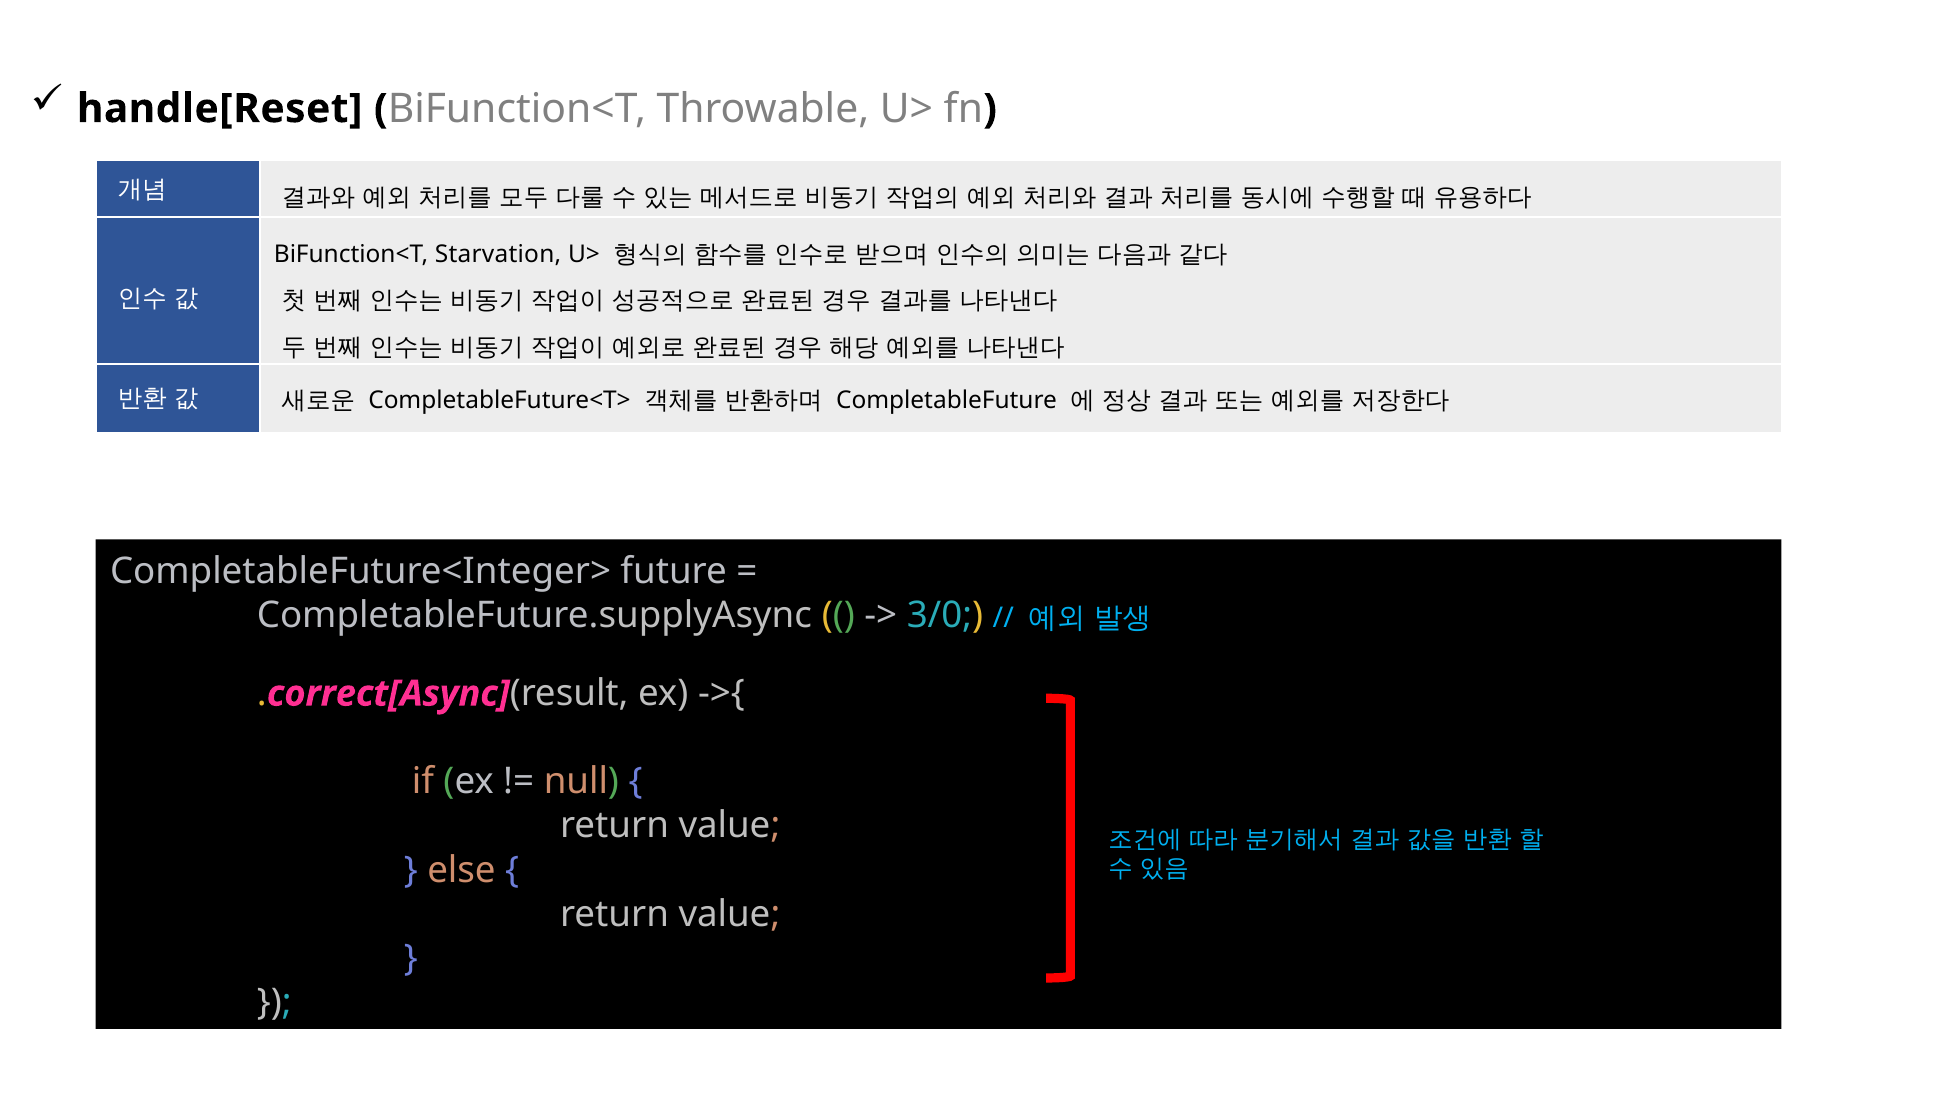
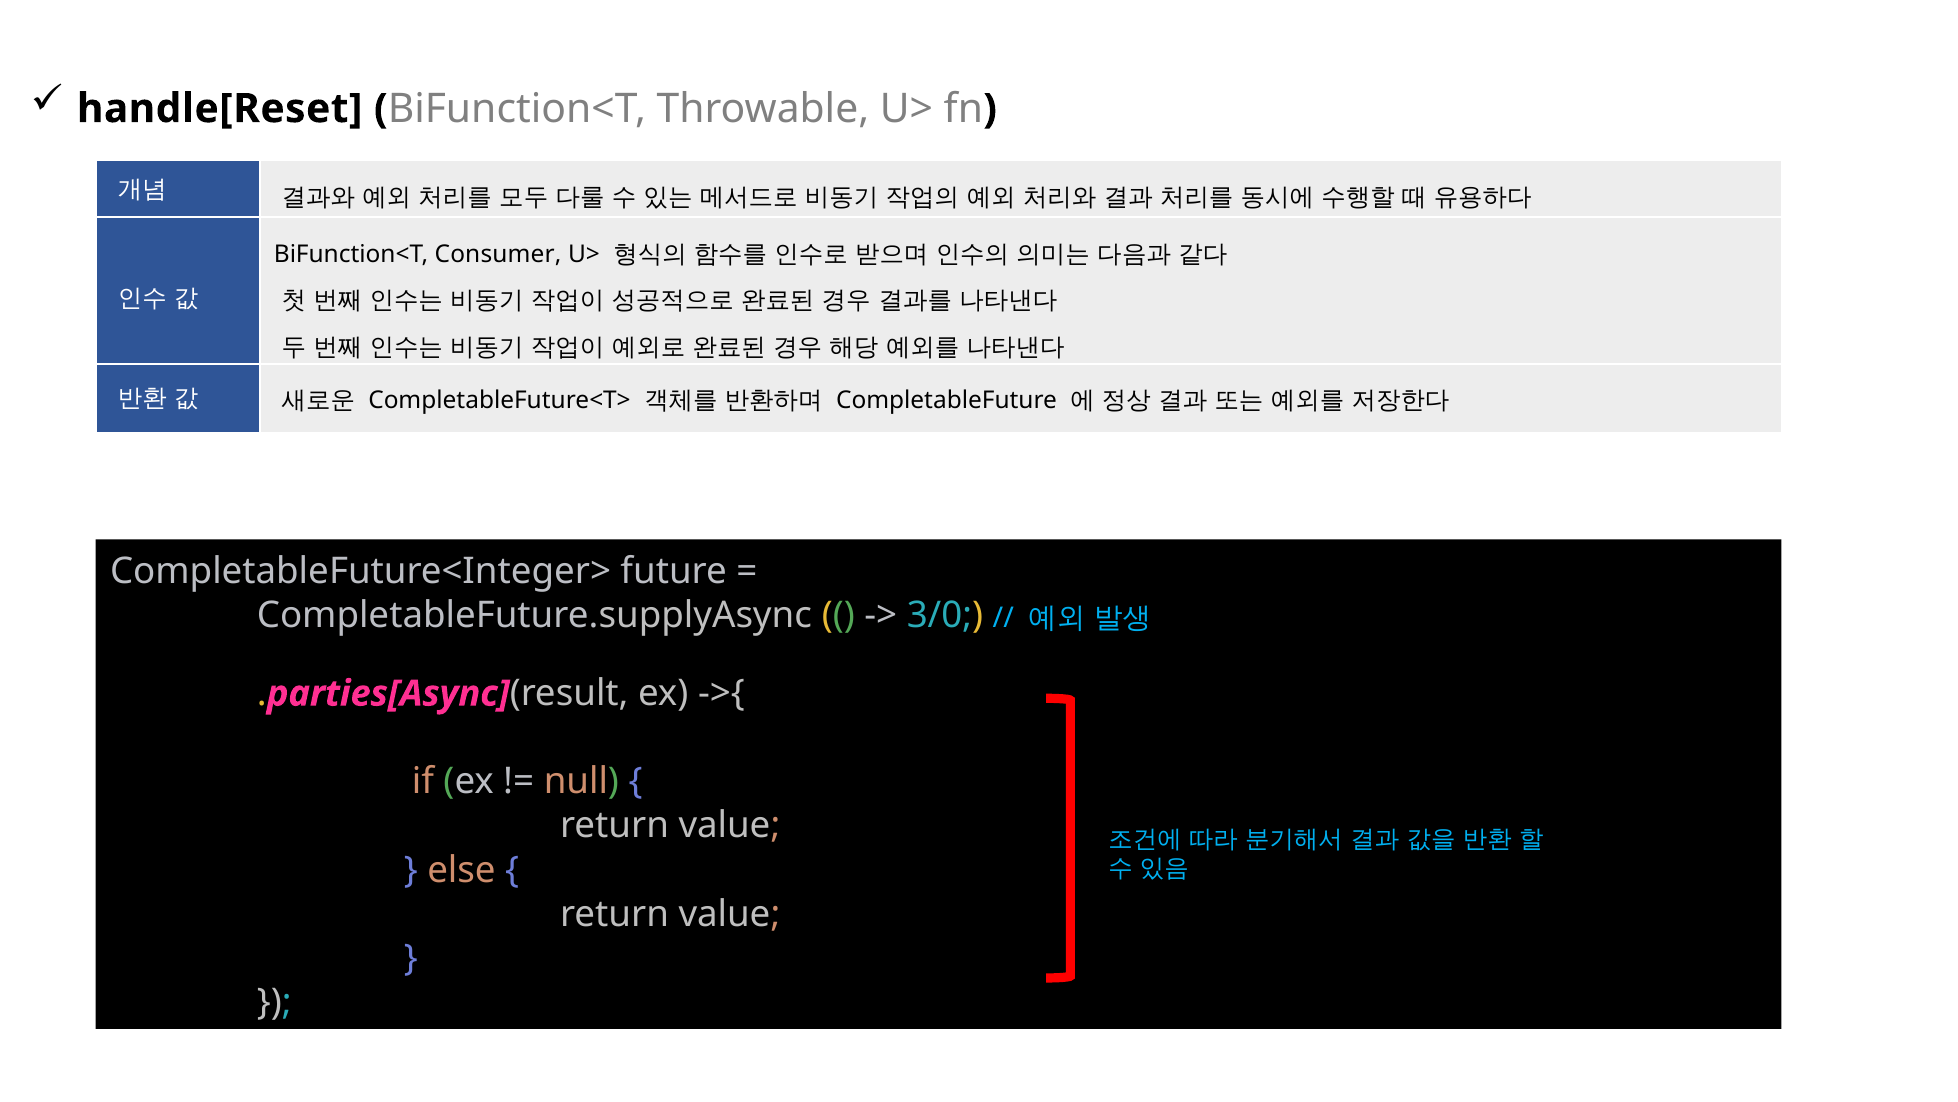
Starvation: Starvation -> Consumer
correct[Async: correct[Async -> parties[Async
